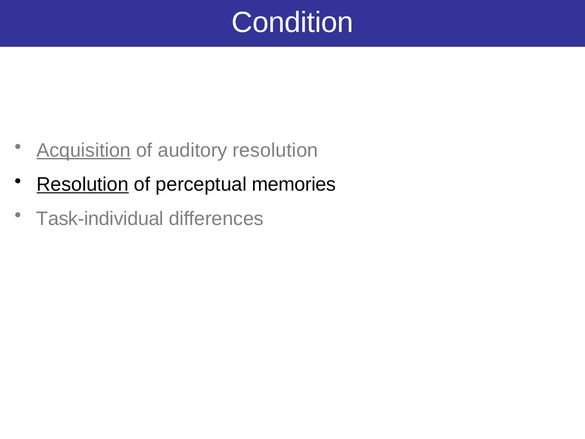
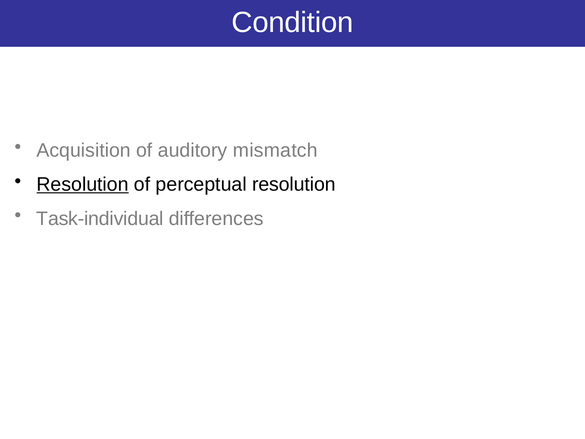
Acquisition underline: present -> none
auditory resolution: resolution -> mismatch
perceptual memories: memories -> resolution
